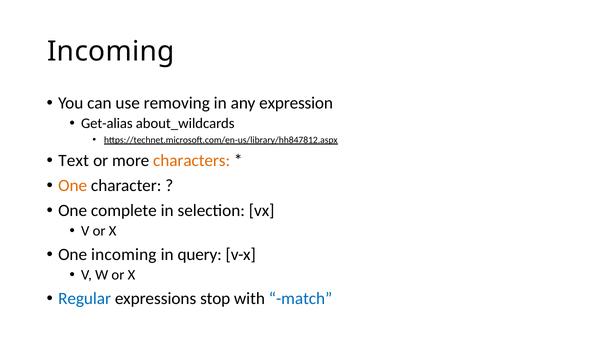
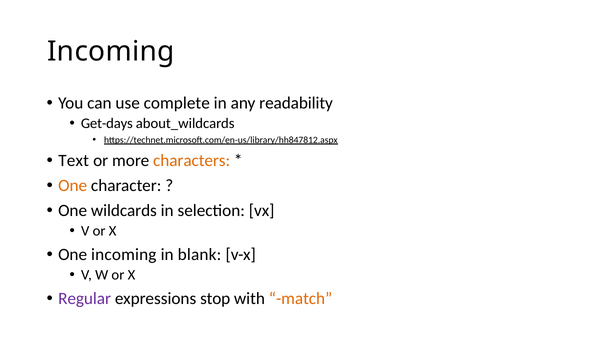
removing: removing -> complete
expression: expression -> readability
Get-alias: Get-alias -> Get-days
complete: complete -> wildcards
query: query -> blank
Regular colour: blue -> purple
match colour: blue -> orange
